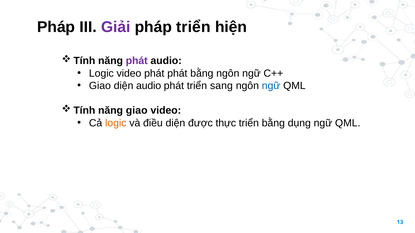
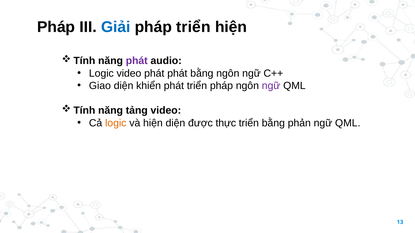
Giải colour: purple -> blue
diện audio: audio -> khiển
triển sang: sang -> pháp
ngữ at (271, 86) colour: blue -> purple
năng giao: giao -> tảng
và điều: điều -> hiện
dụng: dụng -> phản
